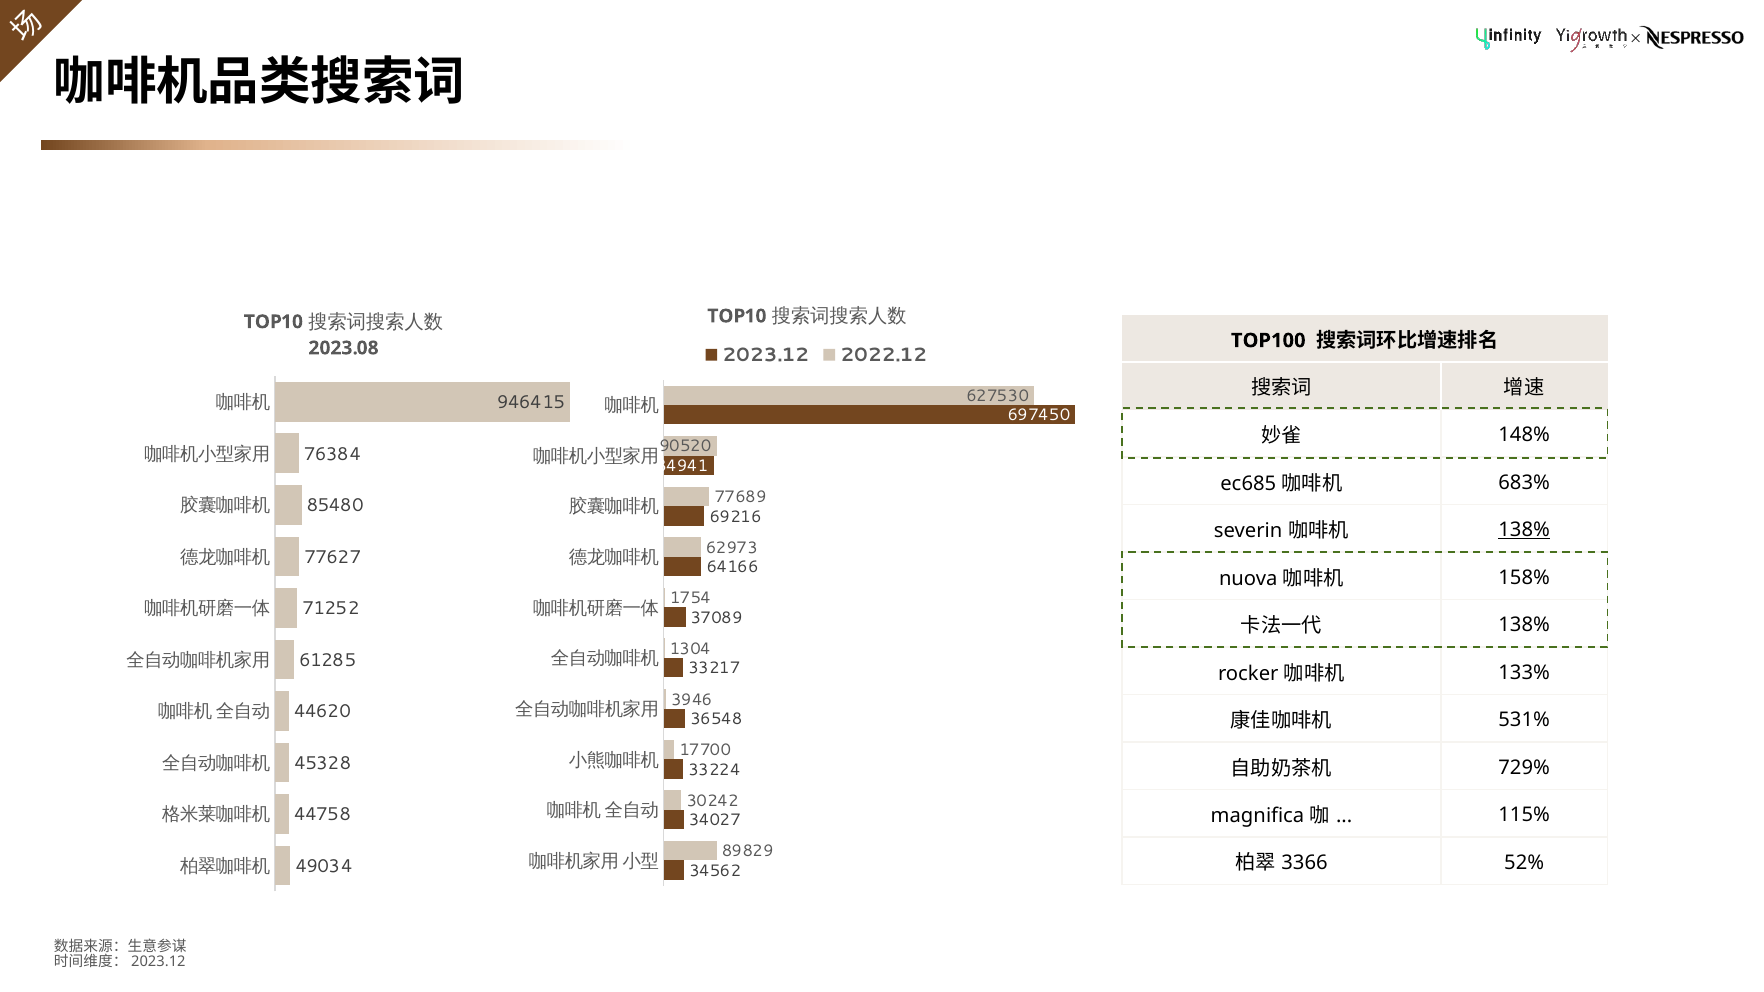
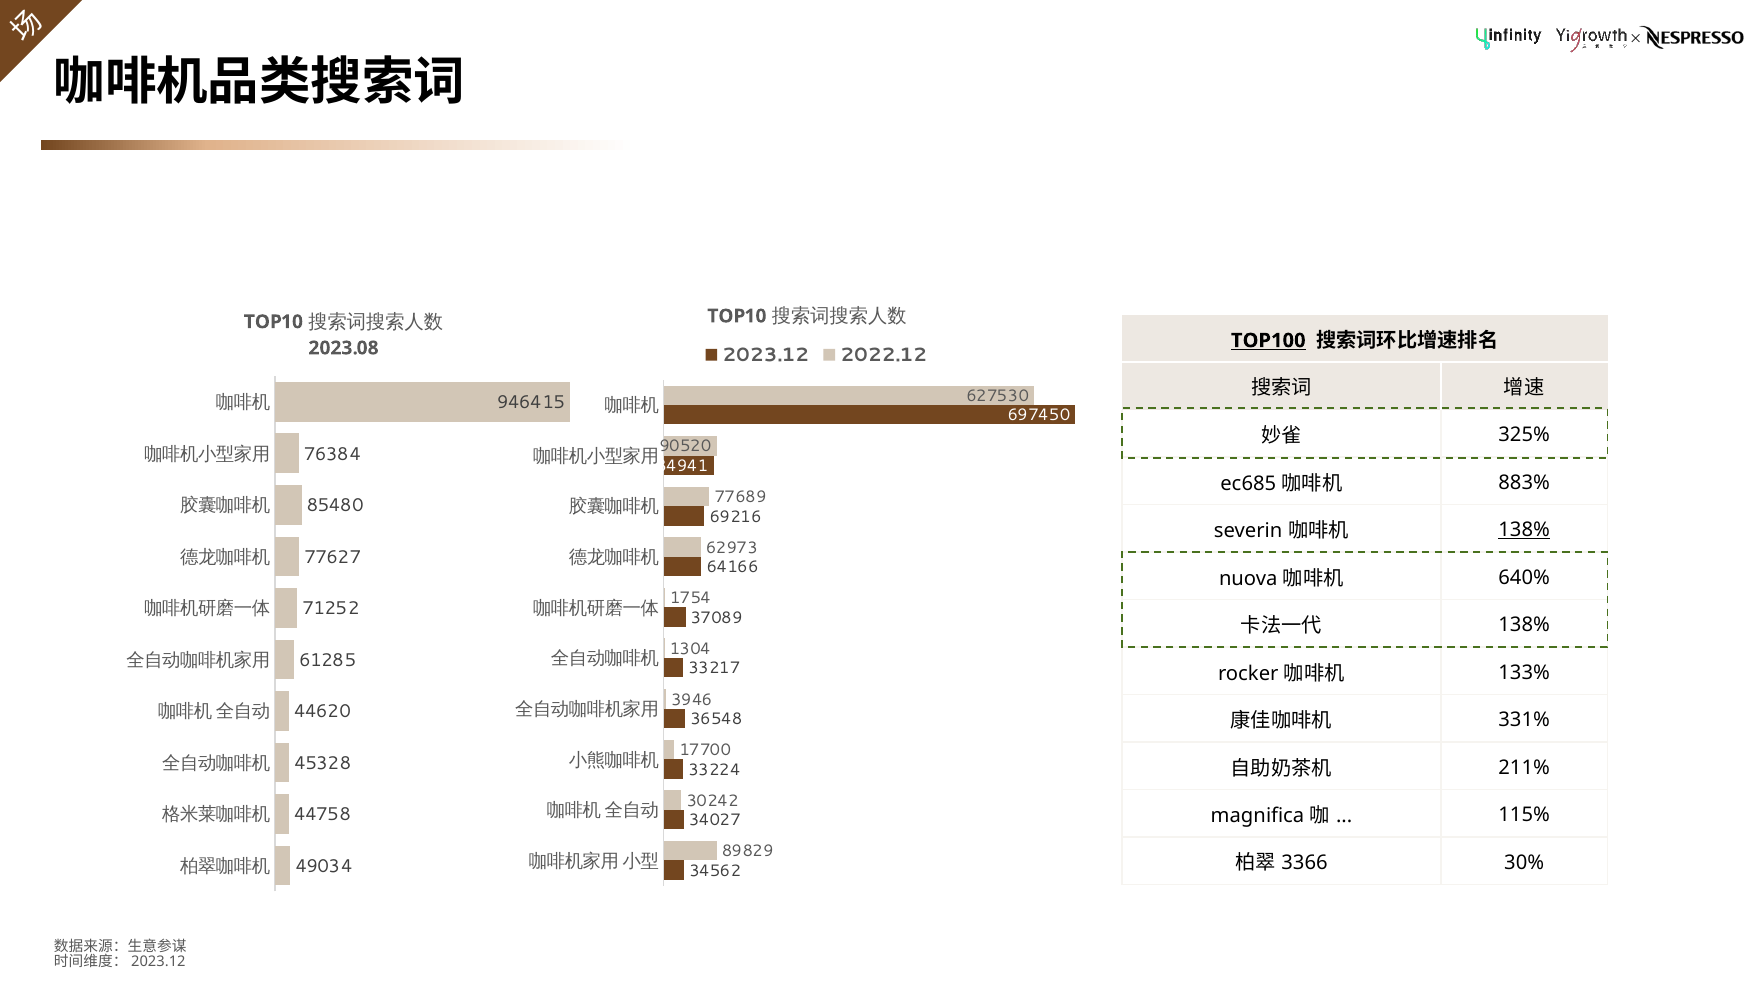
TOP100 underline: none -> present
148%: 148% -> 325%
683%: 683% -> 883%
158%: 158% -> 640%
531%: 531% -> 331%
729%: 729% -> 211%
52%: 52% -> 30%
